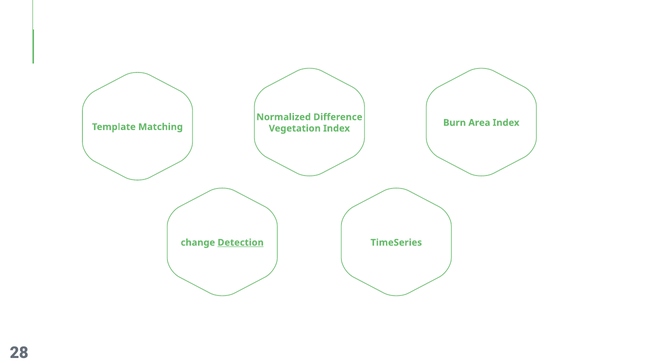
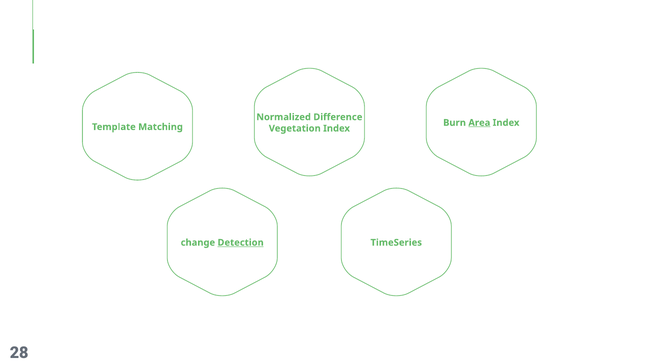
Area underline: none -> present
